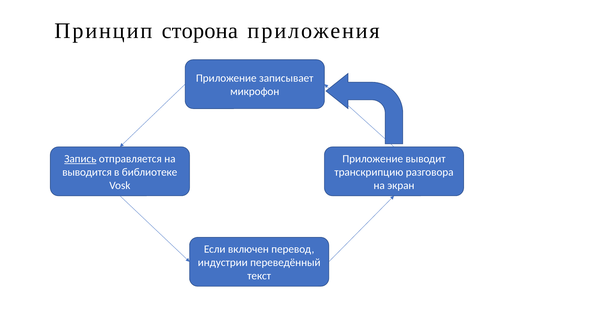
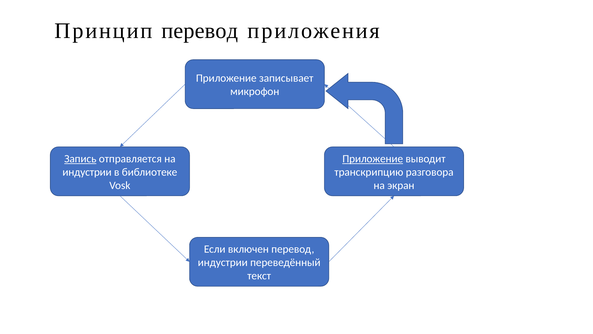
Принцип сторона: сторона -> перевод
Приложение at (373, 159) underline: none -> present
выводится at (87, 172): выводится -> индустрии
